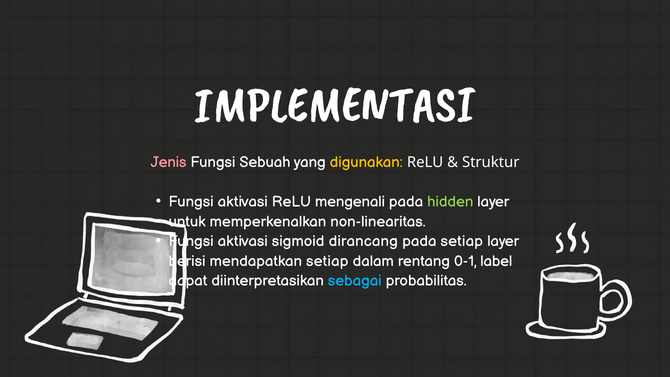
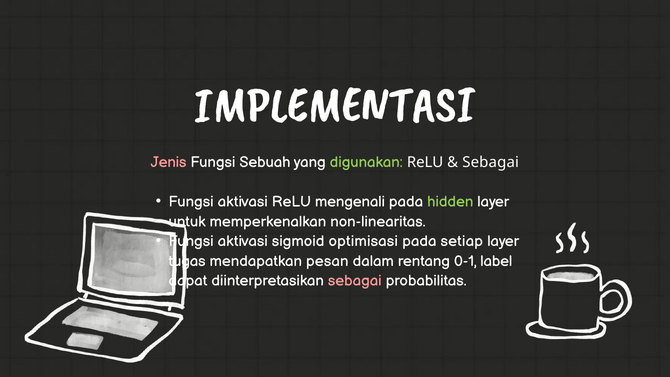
digunakan colour: yellow -> light green
Struktur at (491, 162): Struktur -> Sebagai
dirancang: dirancang -> optimisasi
berisi: berisi -> tugas
mendapatkan setiap: setiap -> pesan
sebagai at (355, 281) colour: light blue -> pink
